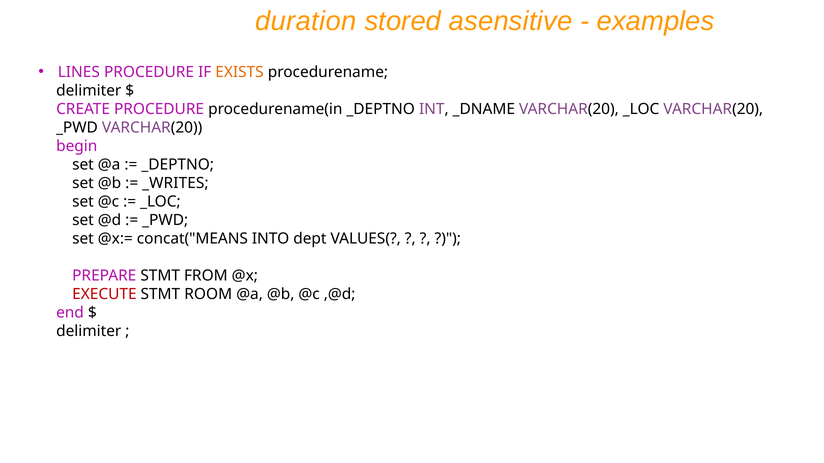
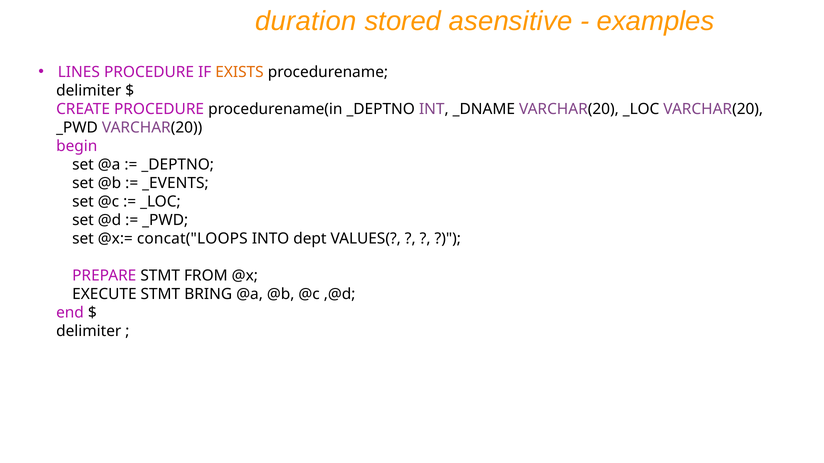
_WRITES: _WRITES -> _EVENTS
concat("MEANS: concat("MEANS -> concat("LOOPS
EXECUTE colour: red -> black
ROOM: ROOM -> BRING
